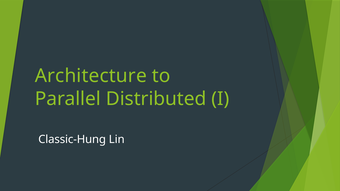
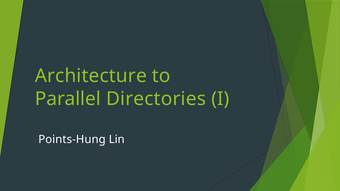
Distributed: Distributed -> Directories
Classic-Hung: Classic-Hung -> Points-Hung
